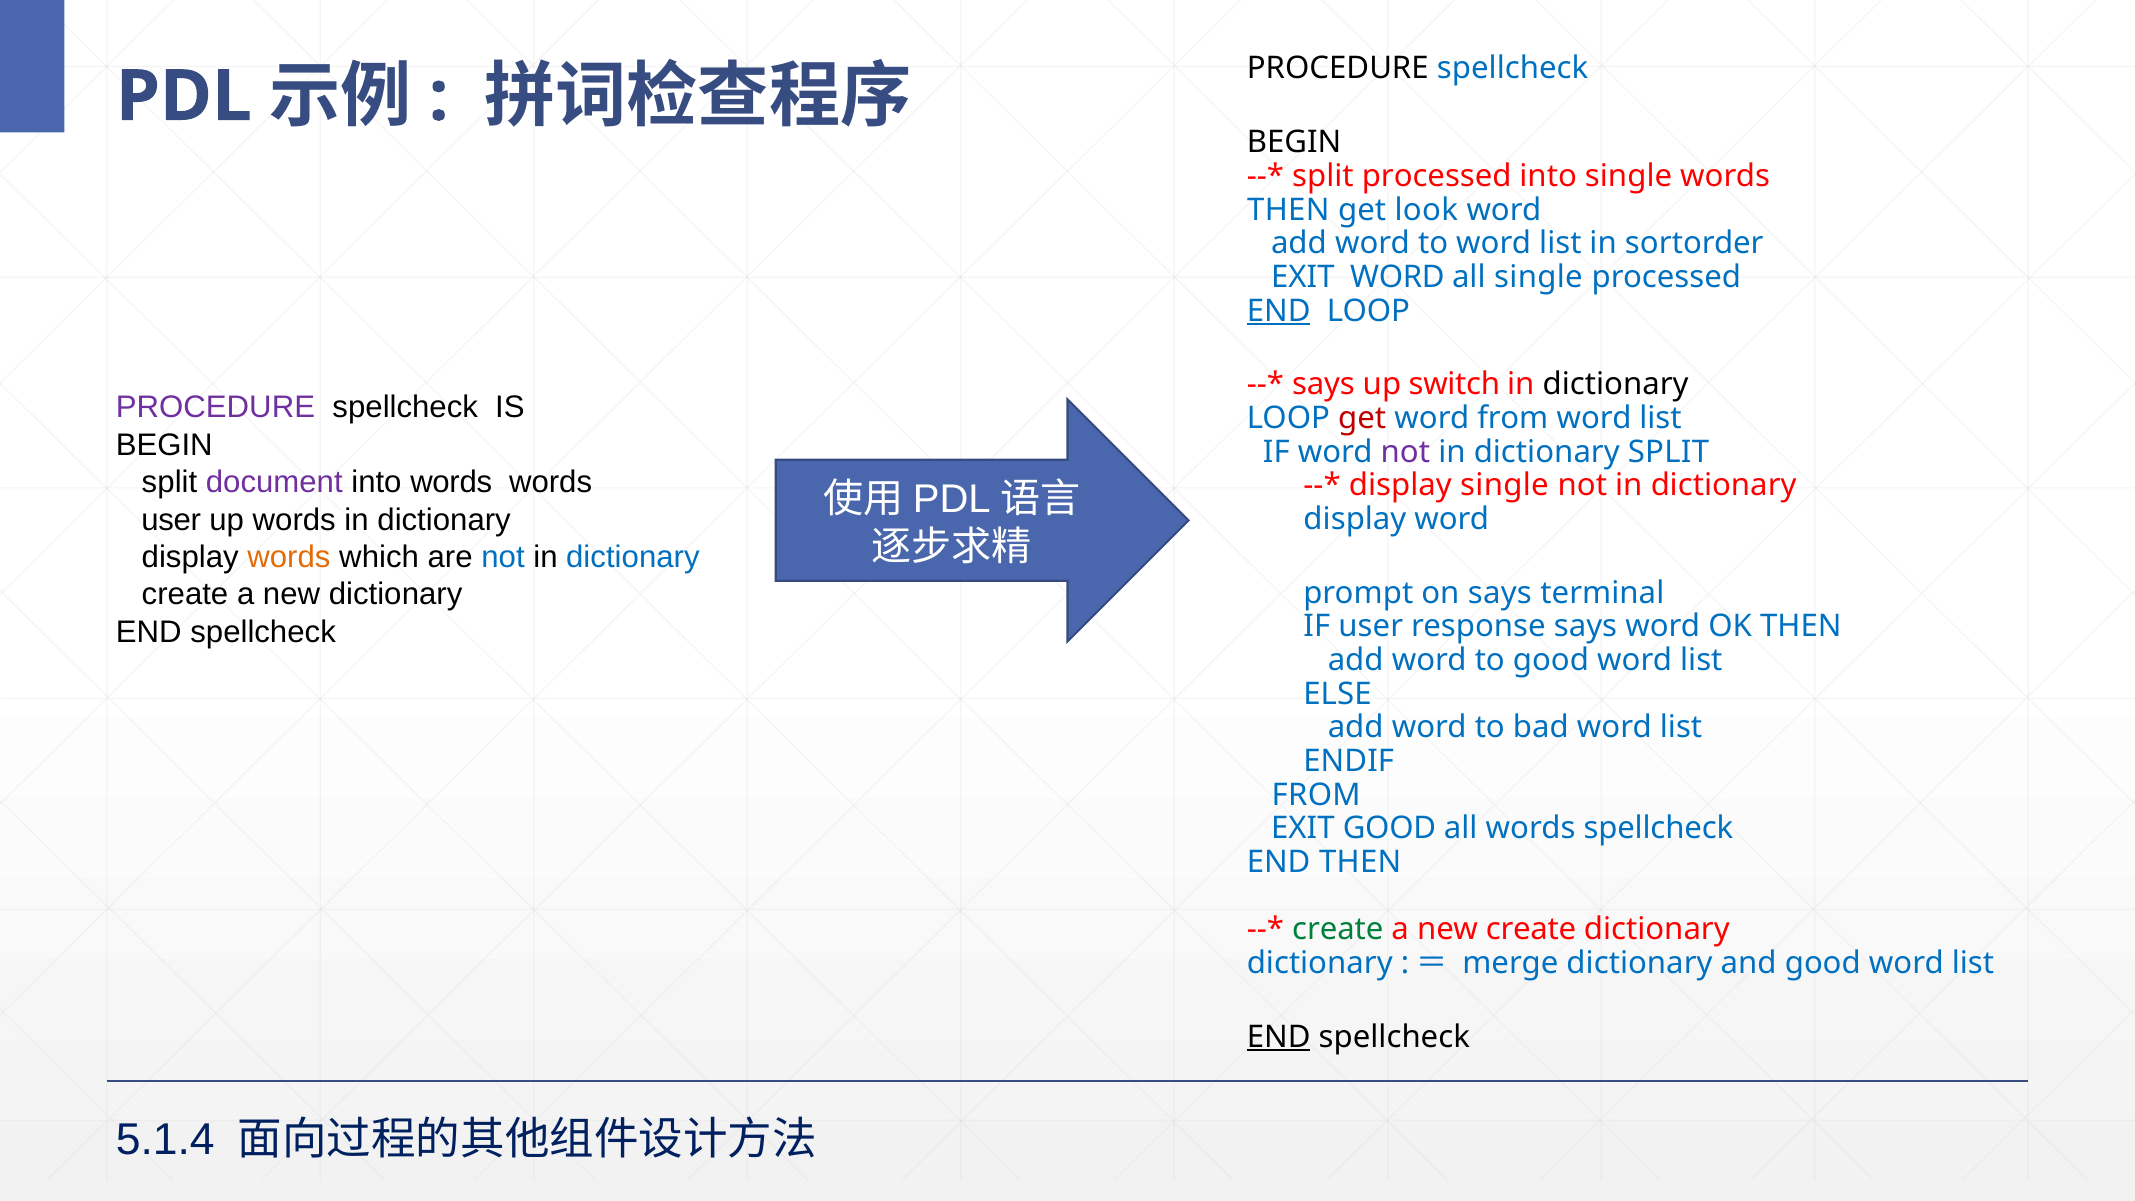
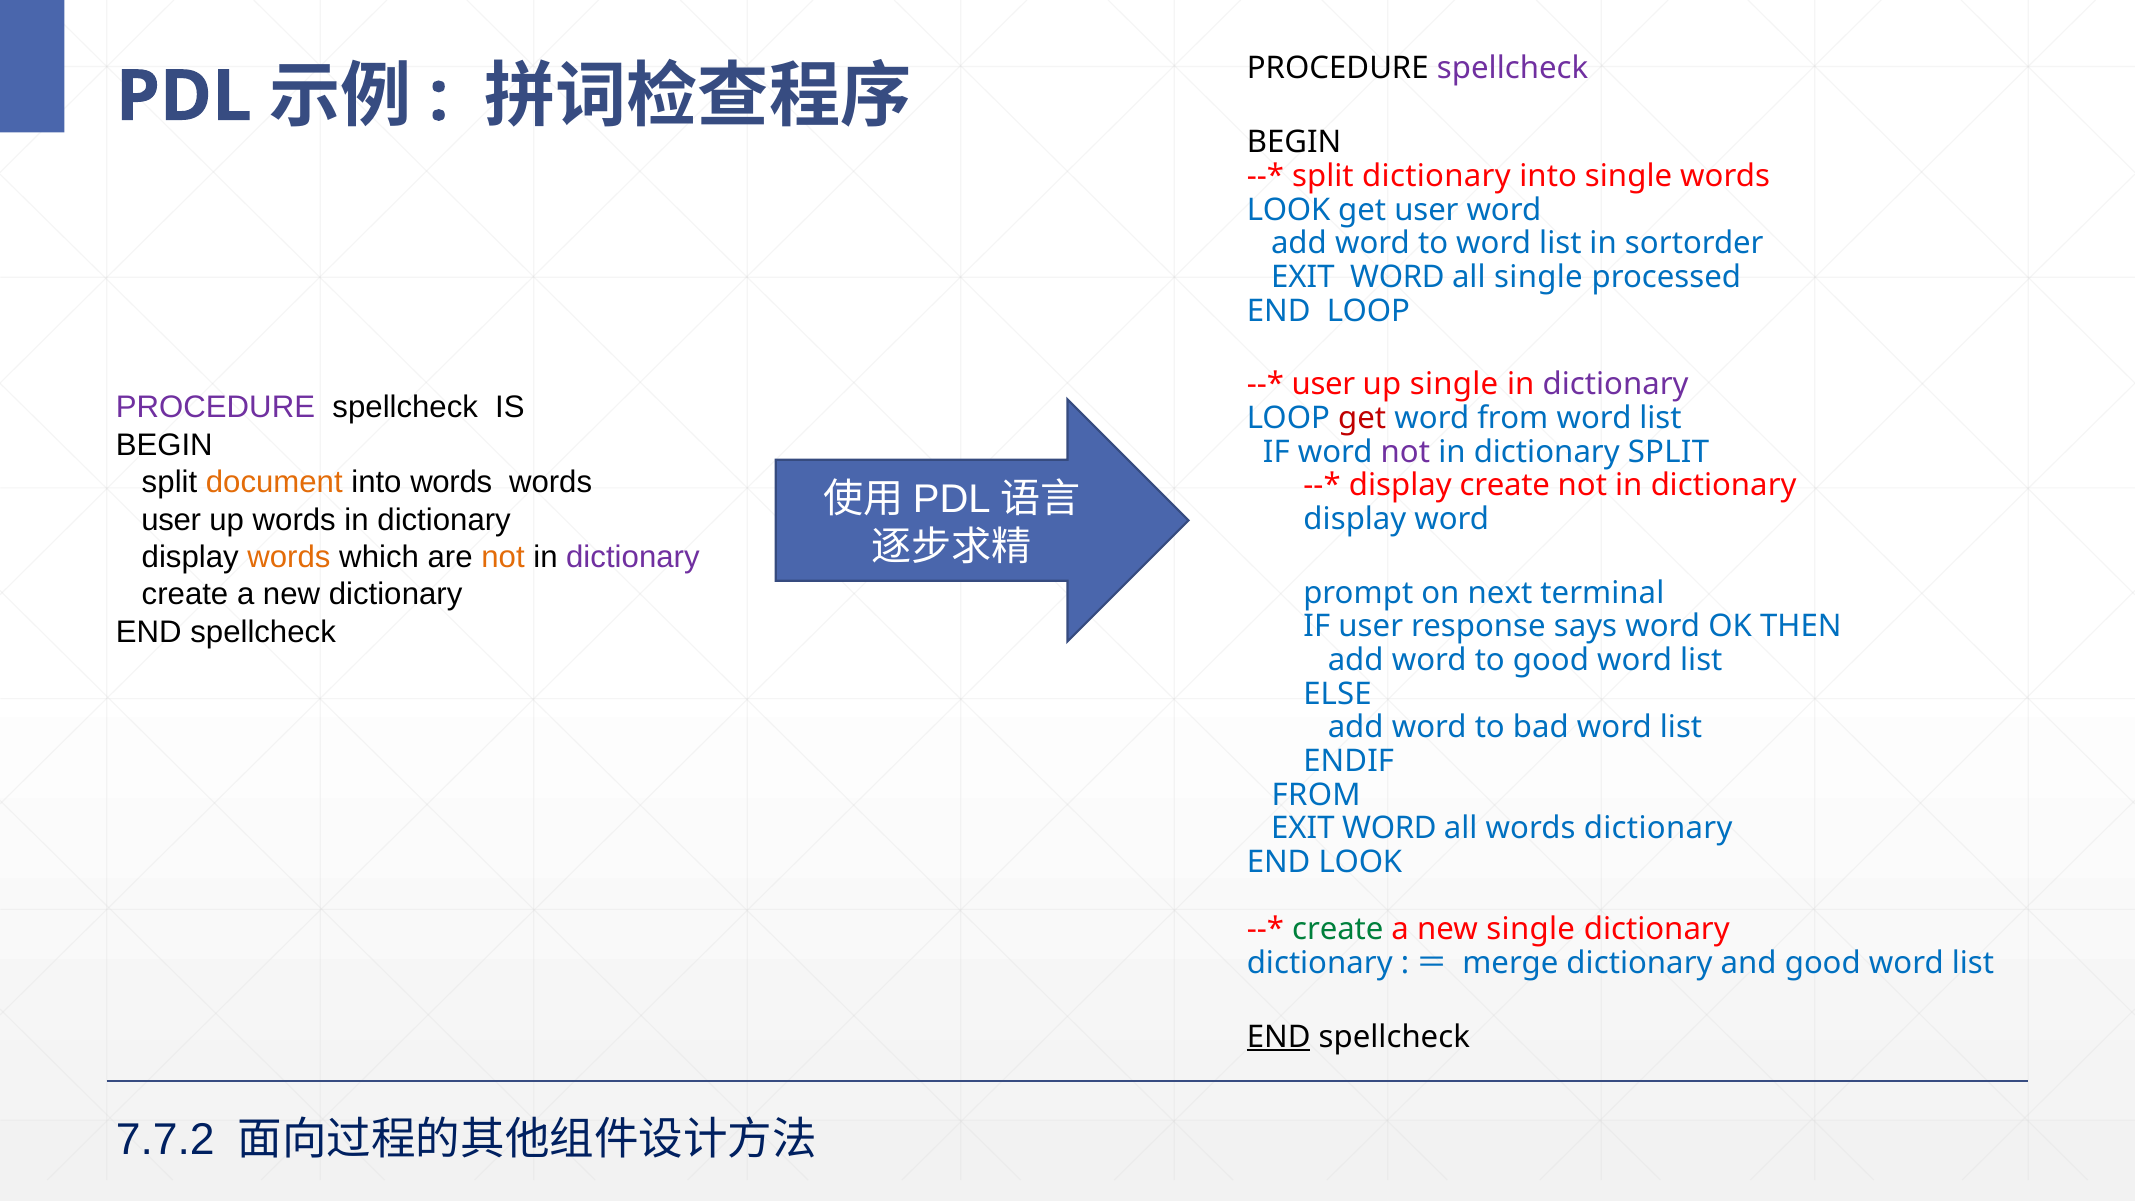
spellcheck at (1513, 69) colour: blue -> purple
split processed: processed -> dictionary
THEN at (1288, 210): THEN -> LOOK
get look: look -> user
END at (1279, 311) underline: present -> none
says at (1323, 384): says -> user
up switch: switch -> single
dictionary at (1616, 384) colour: black -> purple
document colour: purple -> orange
display single: single -> create
not at (503, 557) colour: blue -> orange
dictionary at (633, 557) colour: blue -> purple
on says: says -> next
GOOD at (1389, 828): GOOD -> WORD
words spellcheck: spellcheck -> dictionary
END THEN: THEN -> LOOK
new create: create -> single
5.1.4: 5.1.4 -> 7.7.2
